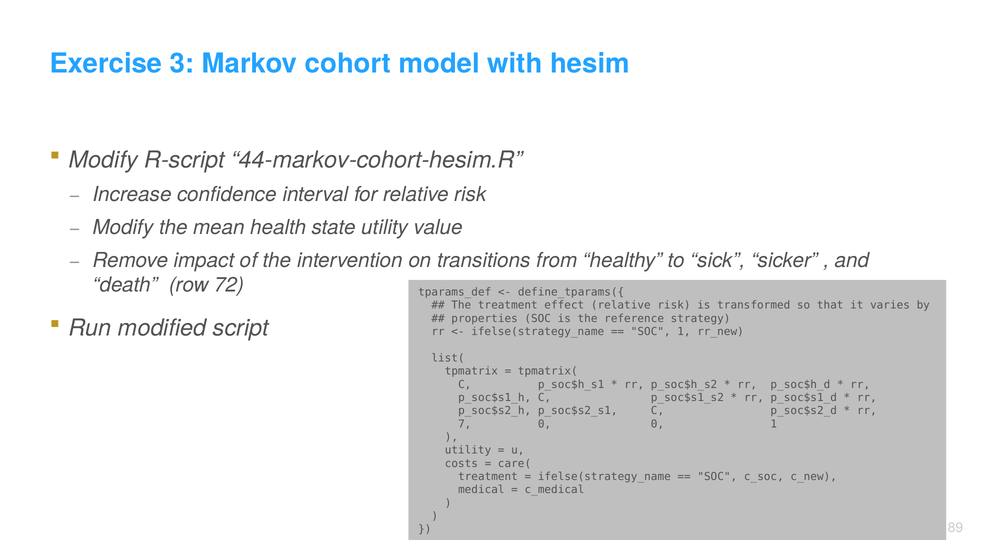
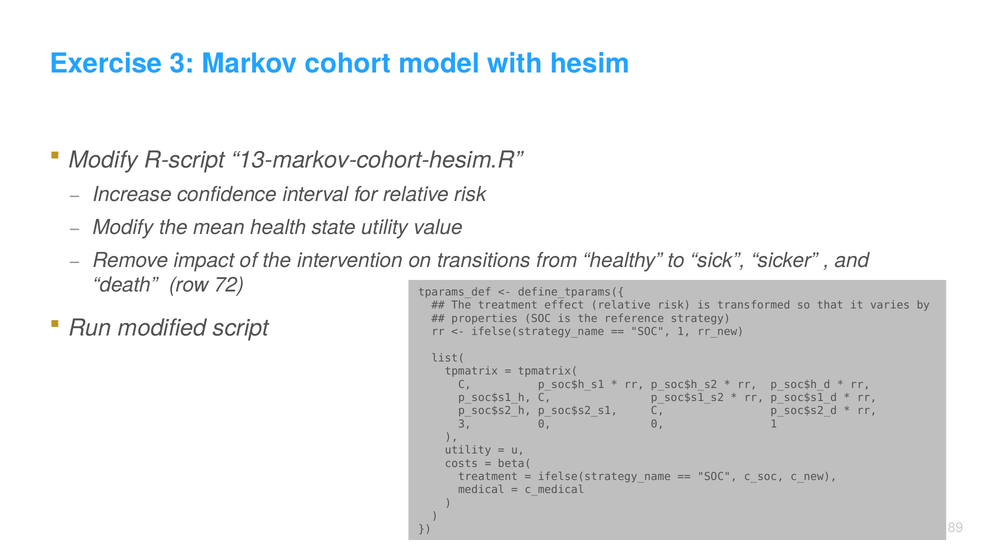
44-markov-cohort-hesim.R: 44-markov-cohort-hesim.R -> 13-markov-cohort-hesim.R
7 at (465, 424): 7 -> 3
care(: care( -> beta(
